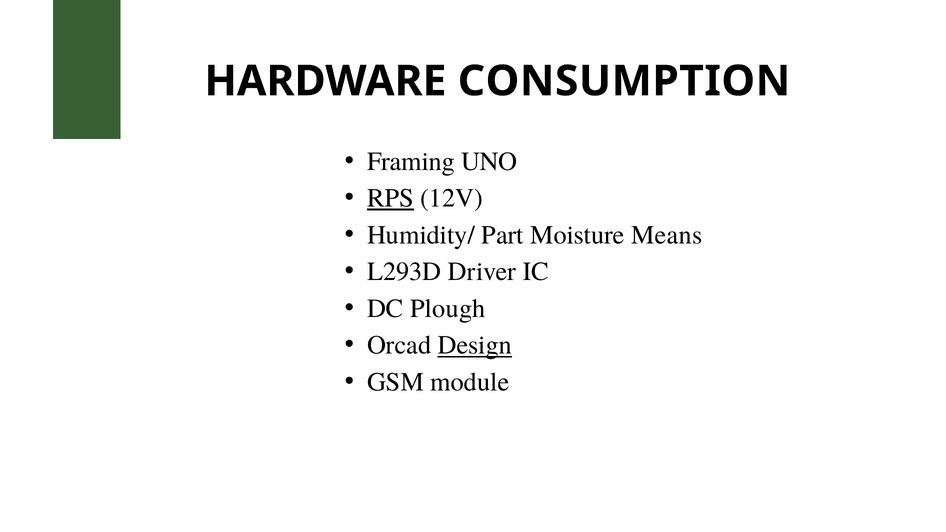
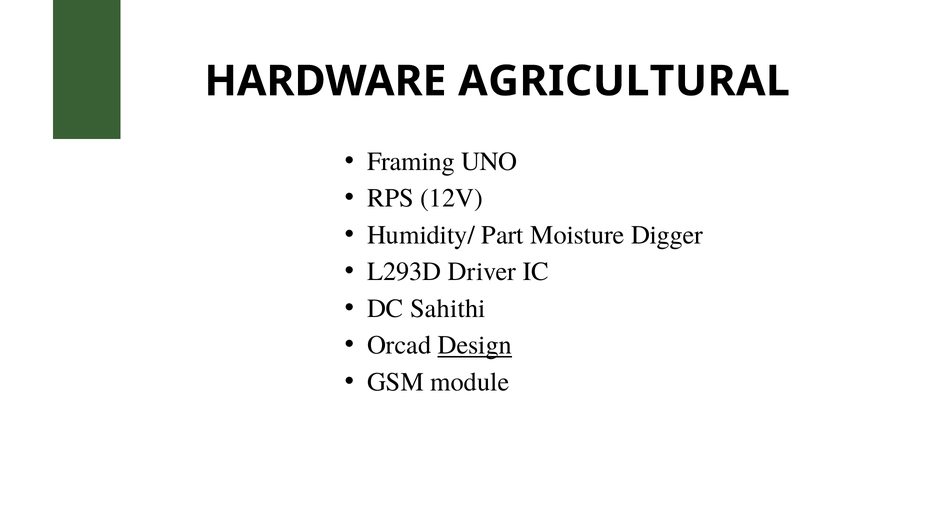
CONSUMPTION: CONSUMPTION -> AGRICULTURAL
RPS underline: present -> none
Means: Means -> Digger
Plough: Plough -> Sahithi
